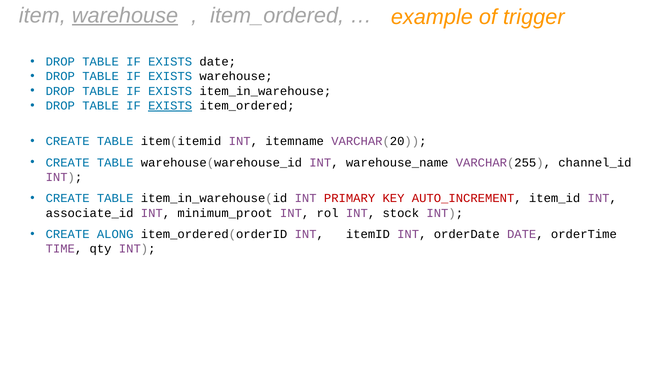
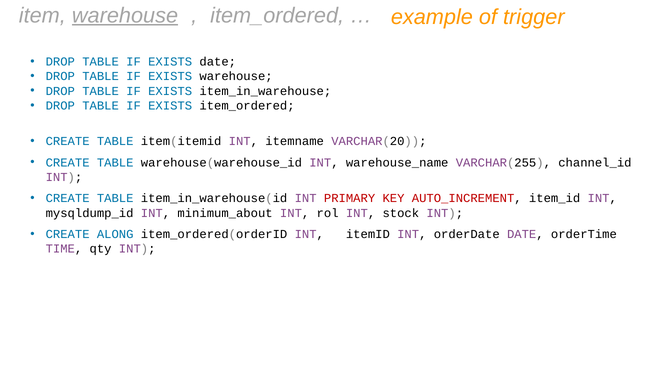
EXISTS at (170, 106) underline: present -> none
associate_id: associate_id -> mysqldump_id
minimum_proot: minimum_proot -> minimum_about
